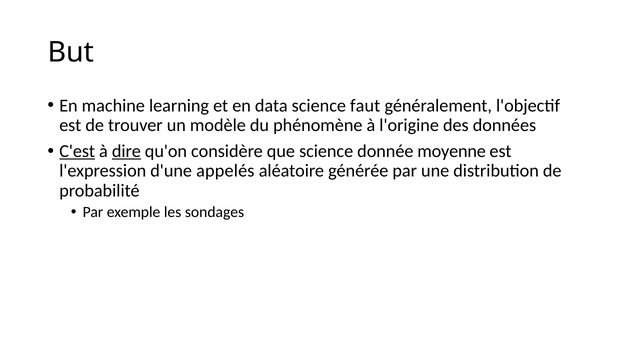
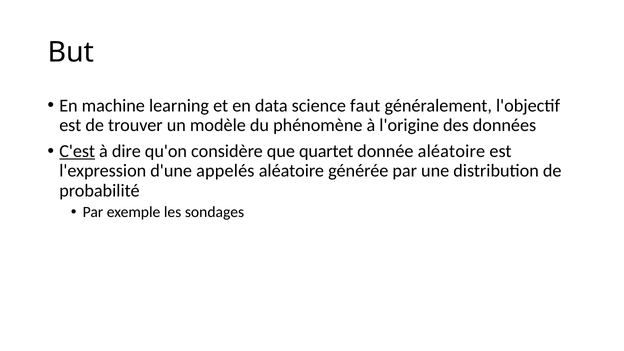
dire underline: present -> none
que science: science -> quartet
donnée moyenne: moyenne -> aléatoire
